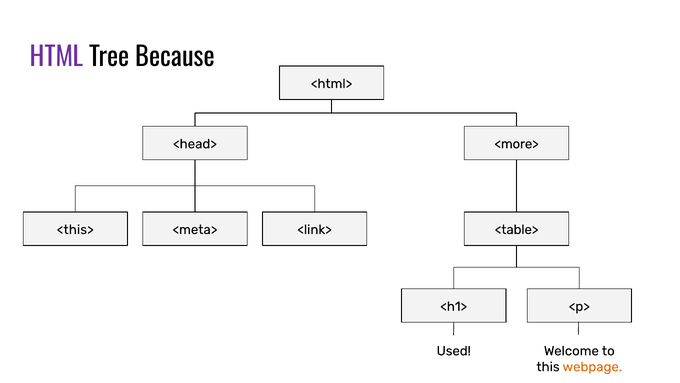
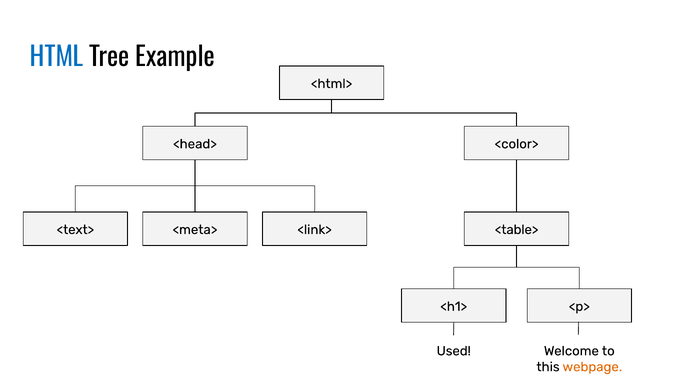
HTML colour: purple -> blue
Because: Because -> Example
<more>: <more> -> <color>
<this>: <this> -> <text>
